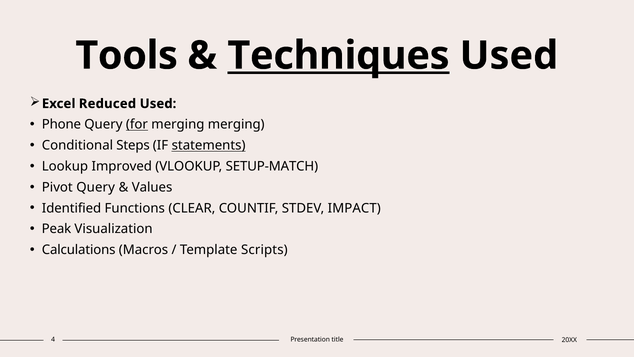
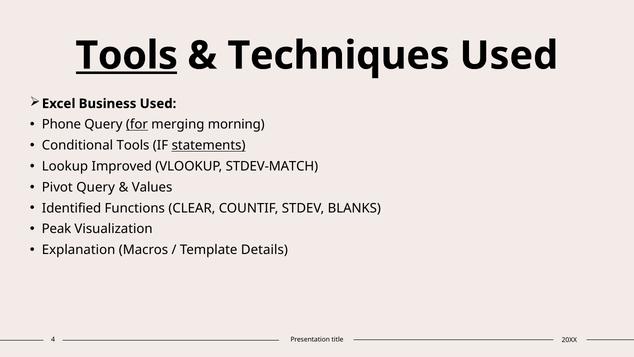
Tools at (127, 56) underline: none -> present
Techniques underline: present -> none
Reduced: Reduced -> Business
merging merging: merging -> morning
Conditional Steps: Steps -> Tools
SETUP-MATCH: SETUP-MATCH -> STDEV-MATCH
IMPACT: IMPACT -> BLANKS
Calculations: Calculations -> Explanation
Scripts: Scripts -> Details
